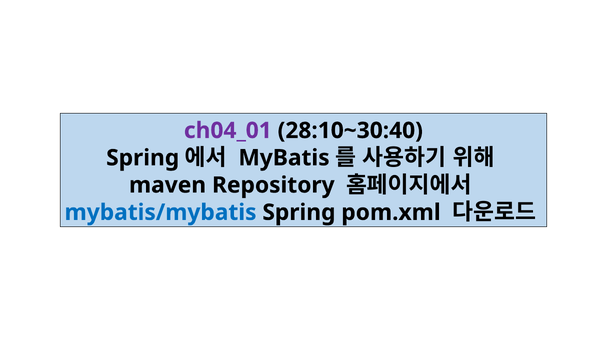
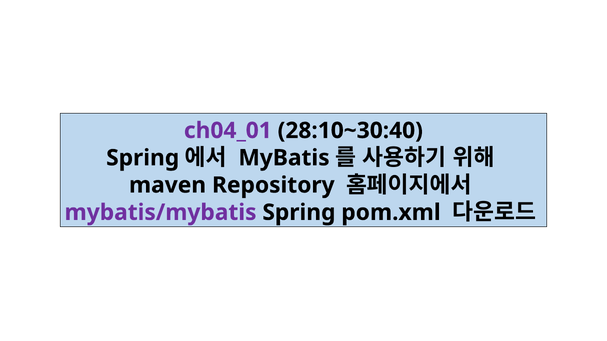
mybatis/mybatis colour: blue -> purple
